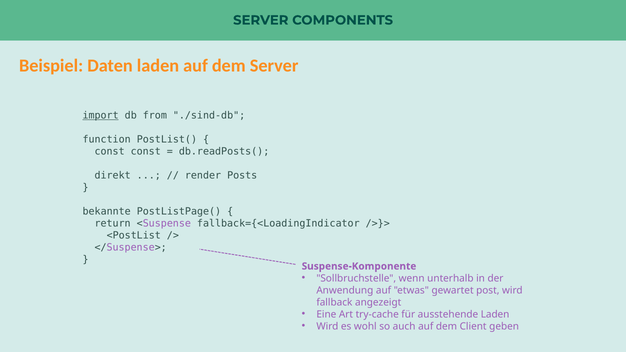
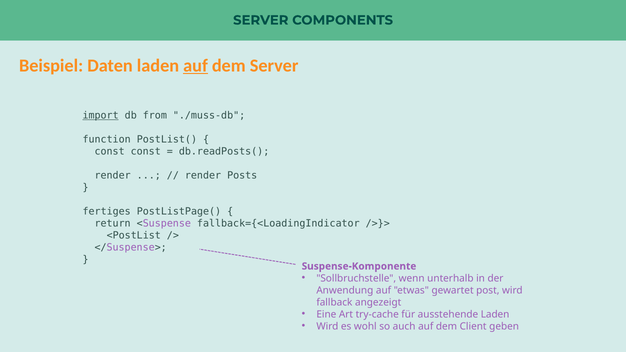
auf at (195, 66) underline: none -> present
./sind-db: ./sind-db -> ./muss-db
direkt at (113, 175): direkt -> render
bekannte: bekannte -> fertiges
